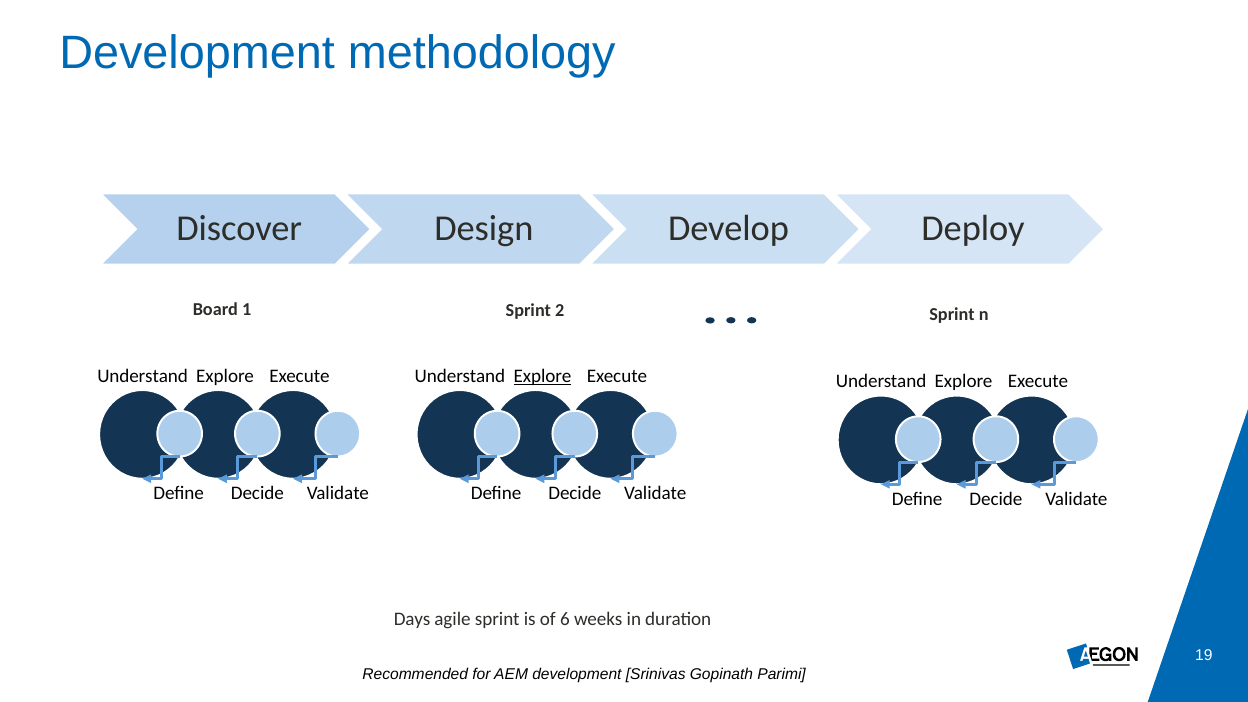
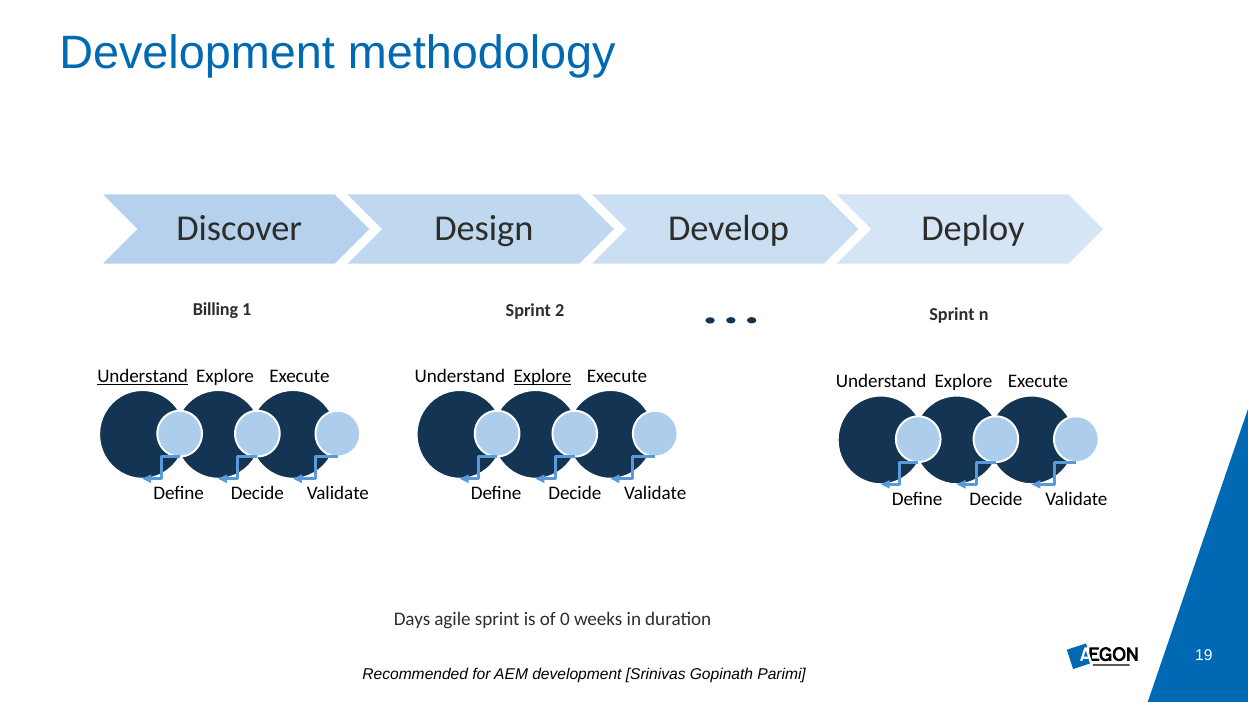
Board: Board -> Billing
Understand at (143, 376) underline: none -> present
6: 6 -> 0
